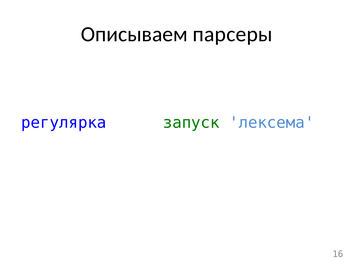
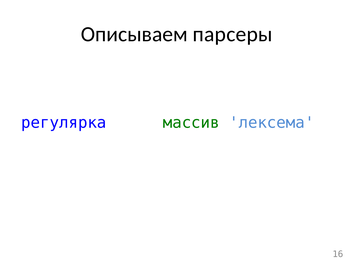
запуск: запуск -> массив
